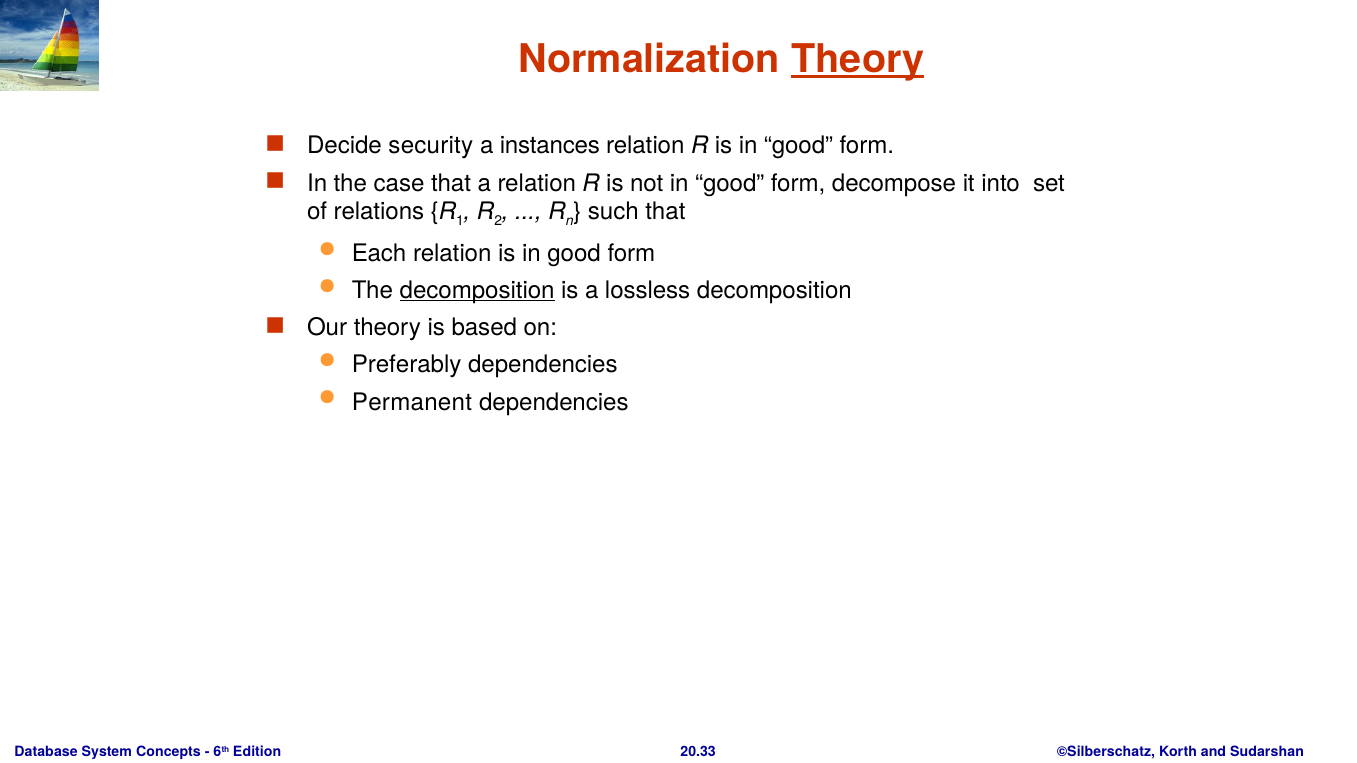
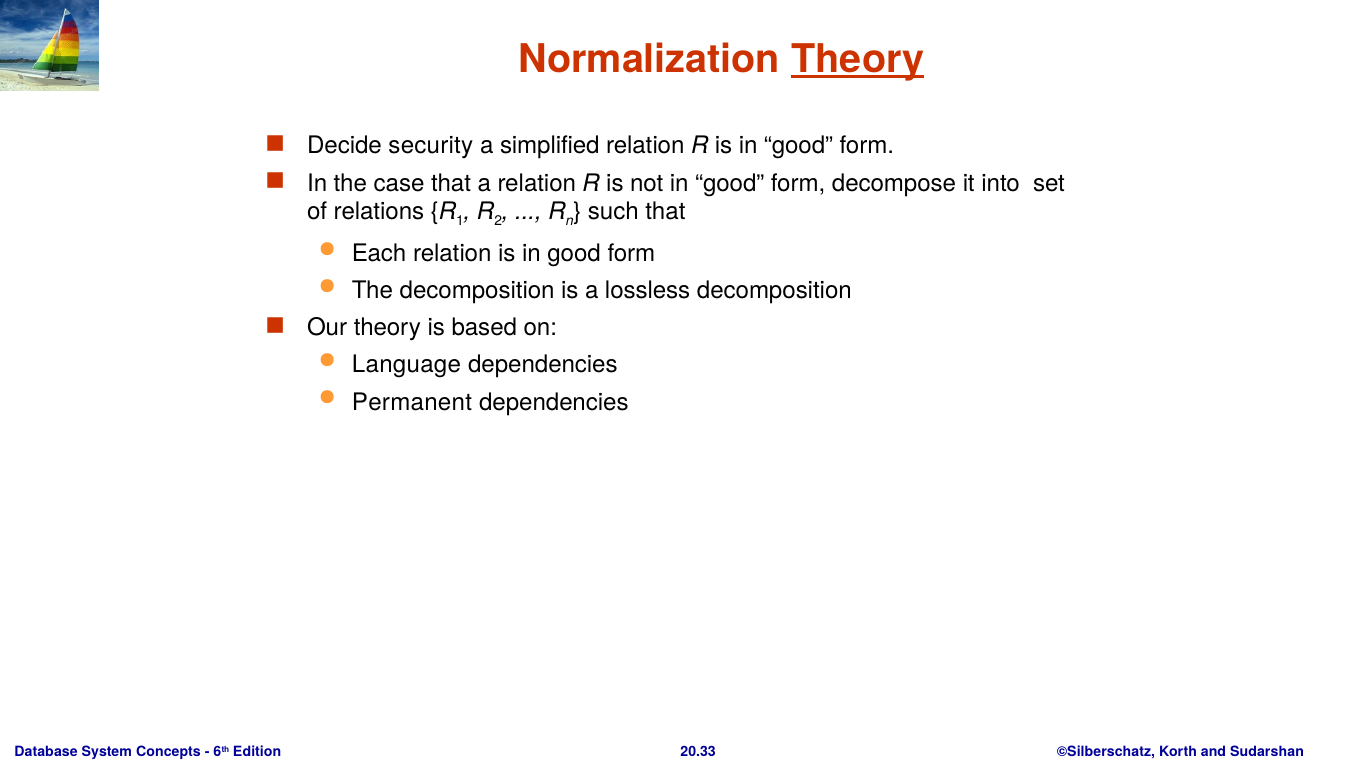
instances: instances -> simplified
decomposition at (477, 291) underline: present -> none
Preferably: Preferably -> Language
